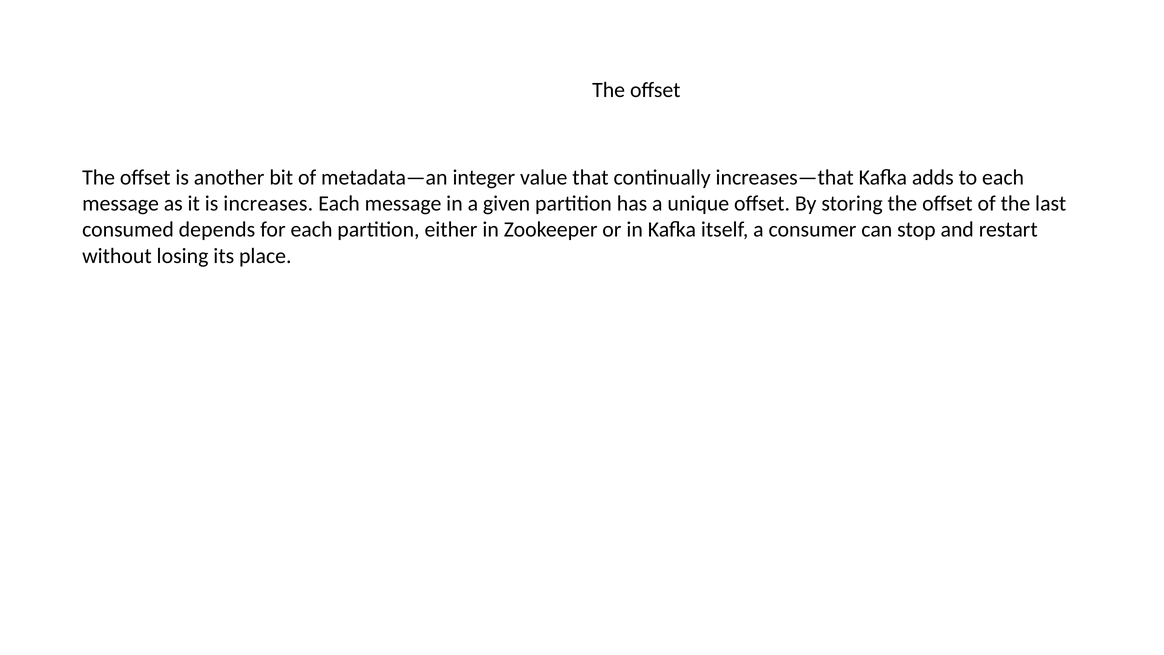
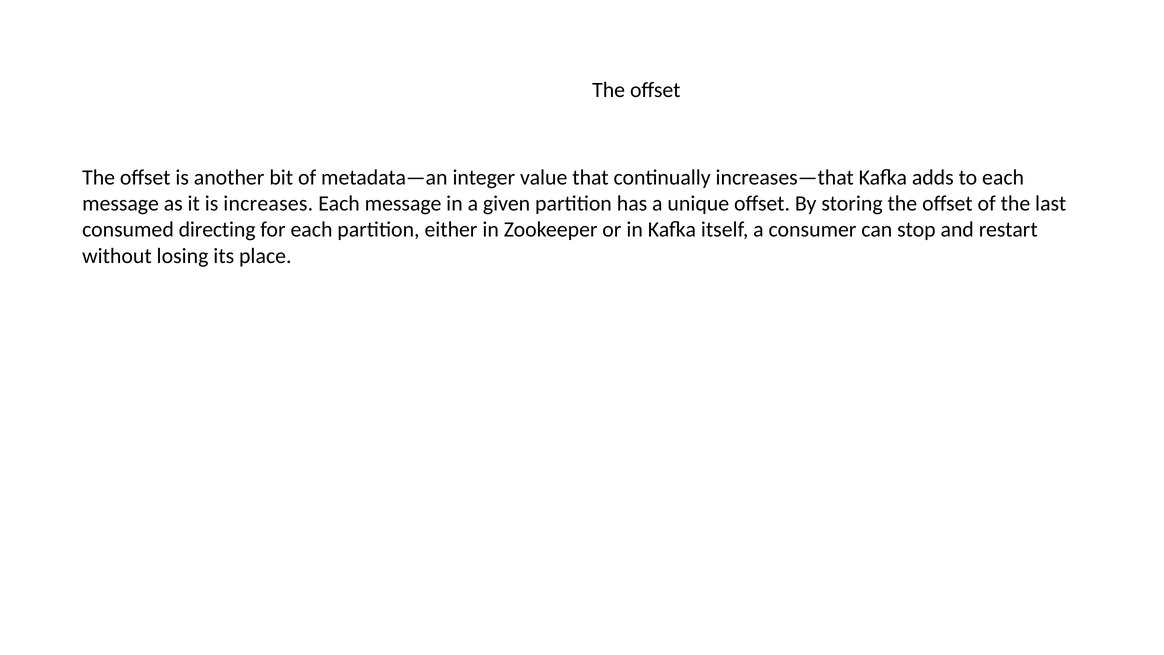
depends: depends -> directing
